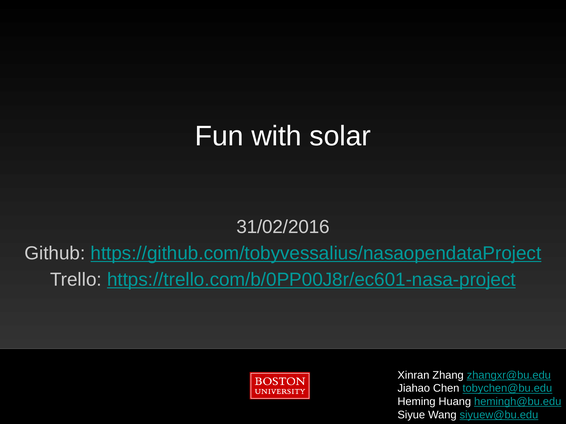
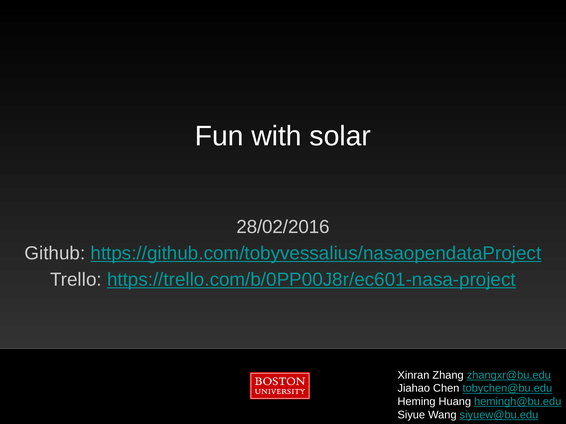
31/02/2016: 31/02/2016 -> 28/02/2016
